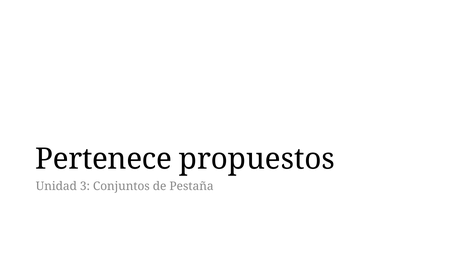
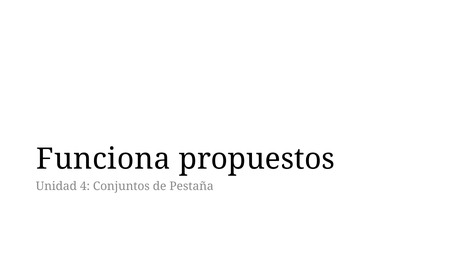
Pertenece: Pertenece -> Funciona
3: 3 -> 4
